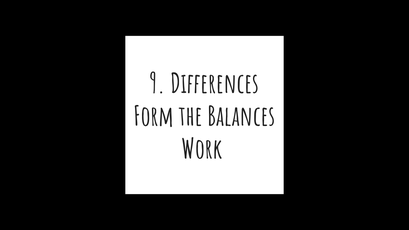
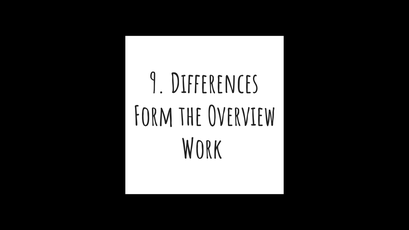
Balances: Balances -> Overview
